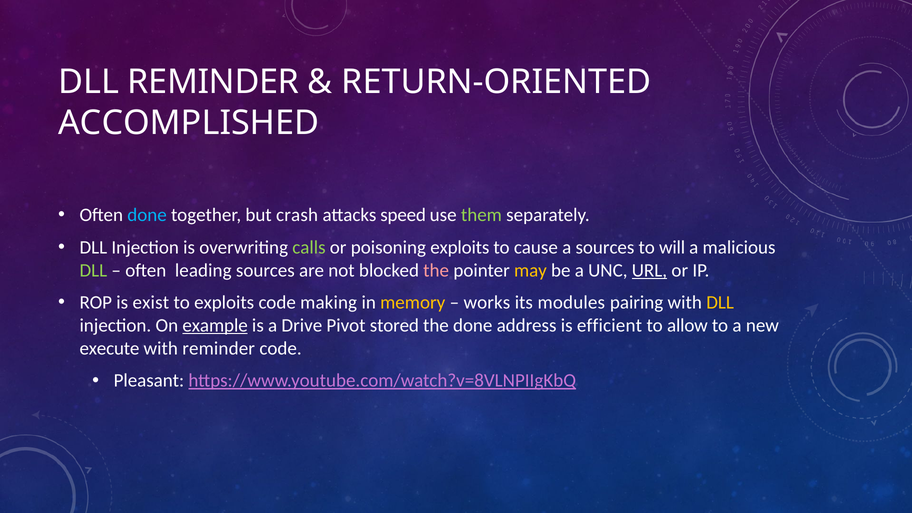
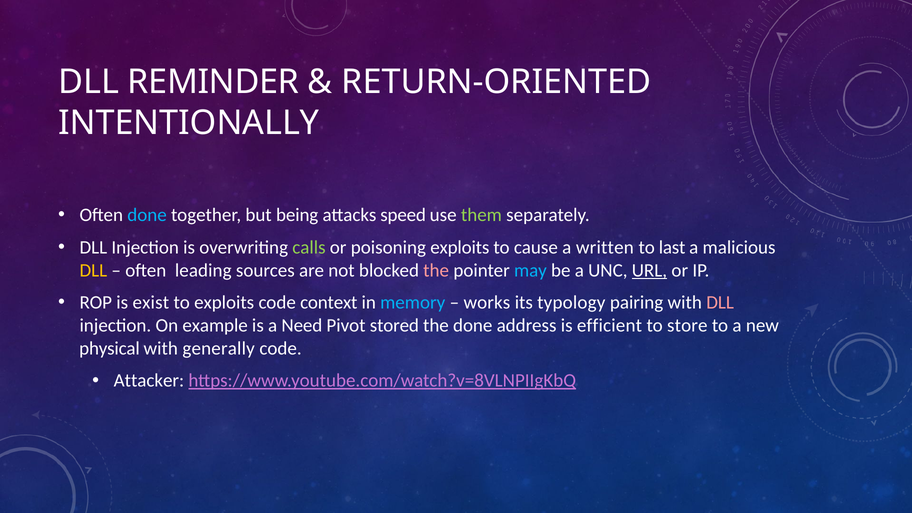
ACCOMPLISHED: ACCOMPLISHED -> INTENTIONALLY
crash: crash -> being
a sources: sources -> written
will: will -> last
DLL at (93, 270) colour: light green -> yellow
may colour: yellow -> light blue
making: making -> context
memory colour: yellow -> light blue
modules: modules -> typology
DLL at (720, 303) colour: yellow -> pink
example underline: present -> none
Drive: Drive -> Need
allow: allow -> store
execute: execute -> physical
with reminder: reminder -> generally
Pleasant: Pleasant -> Attacker
